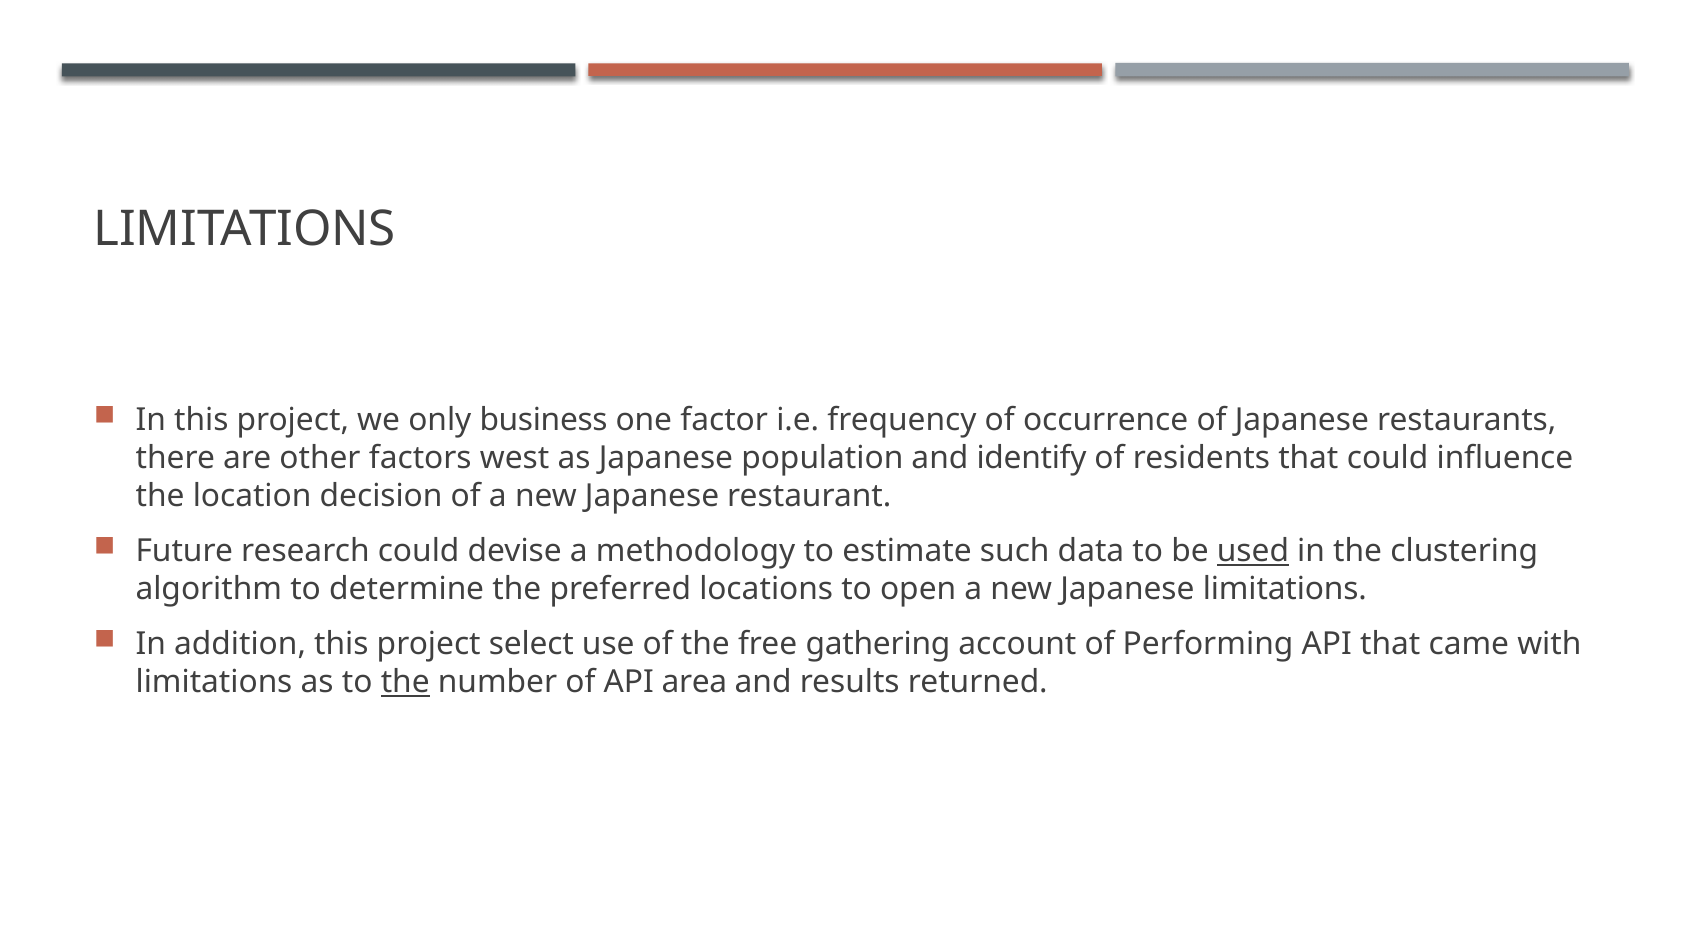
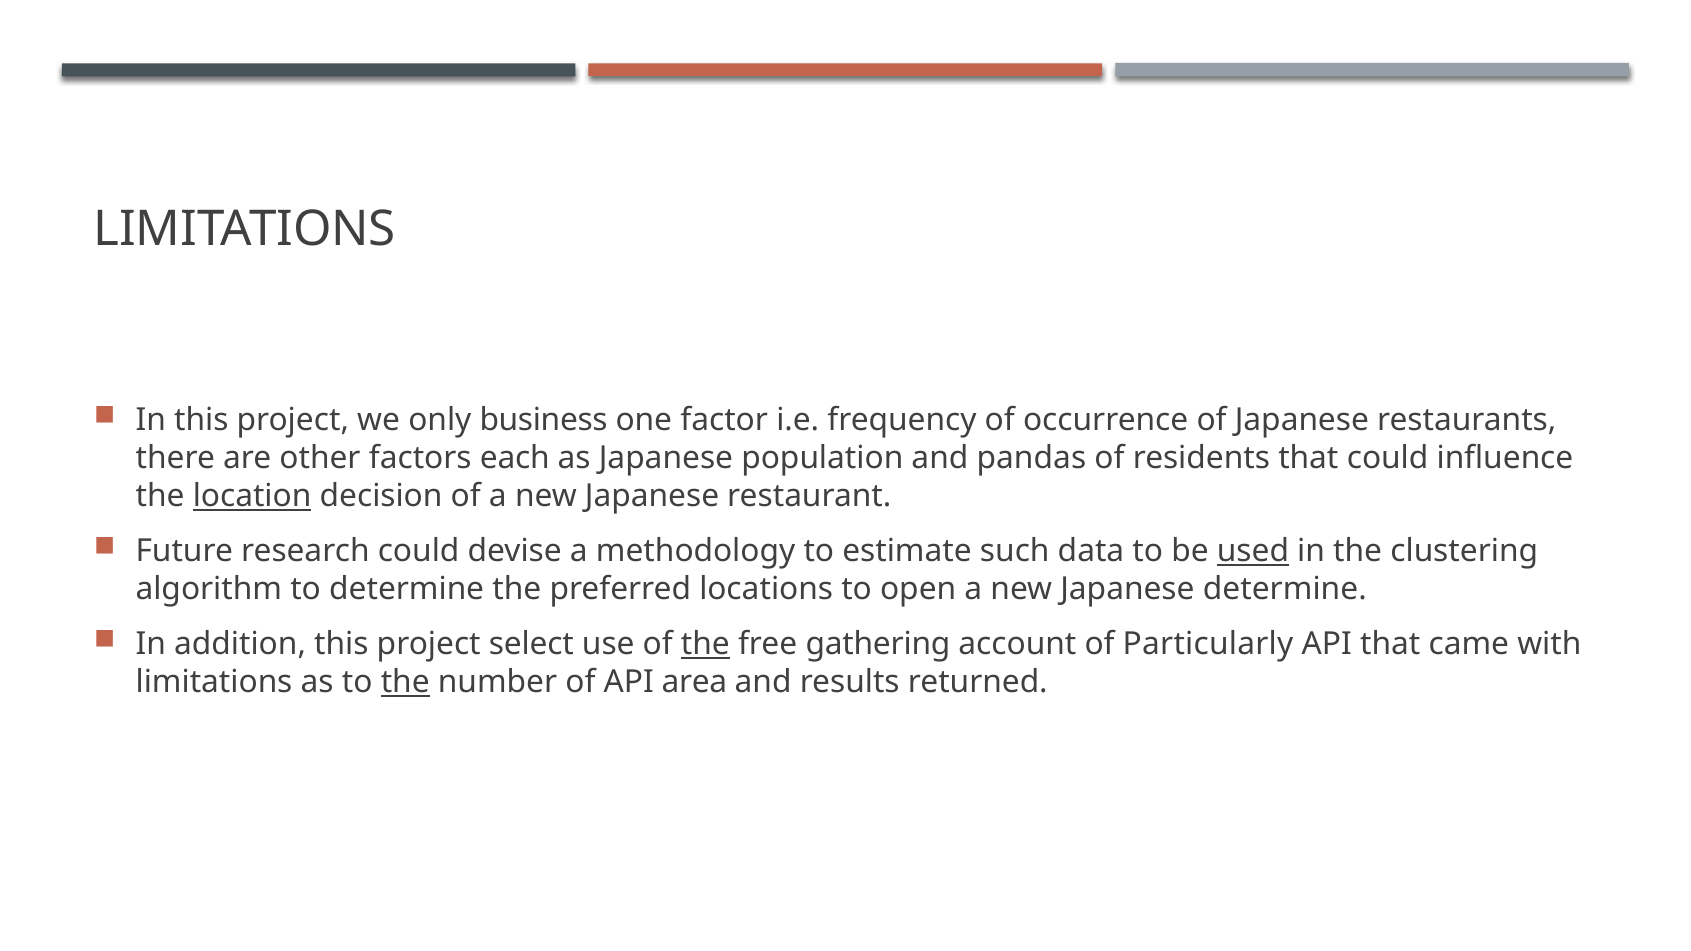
west: west -> each
identify: identify -> pandas
location underline: none -> present
Japanese limitations: limitations -> determine
the at (705, 644) underline: none -> present
Performing: Performing -> Particularly
